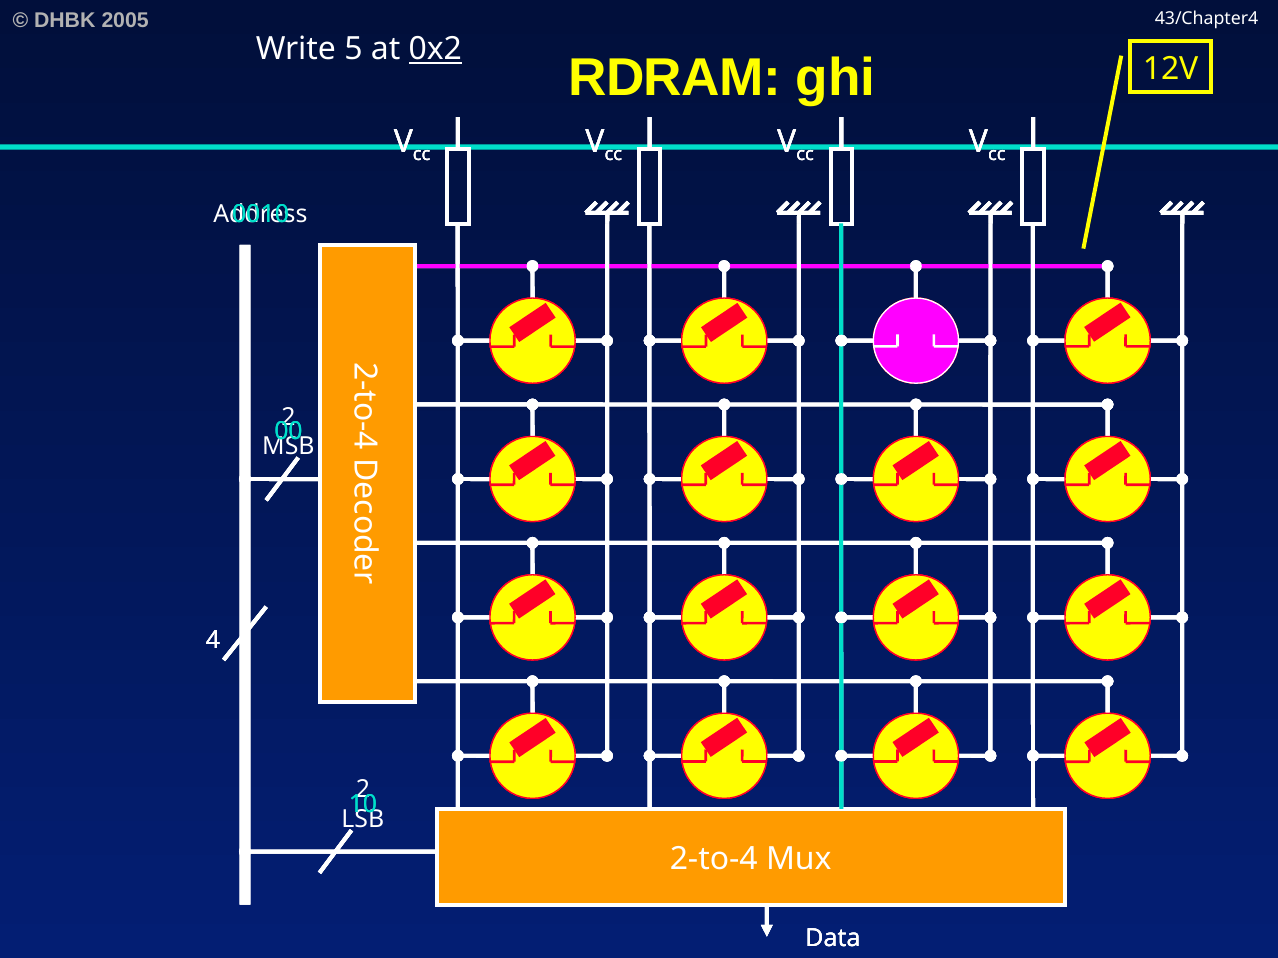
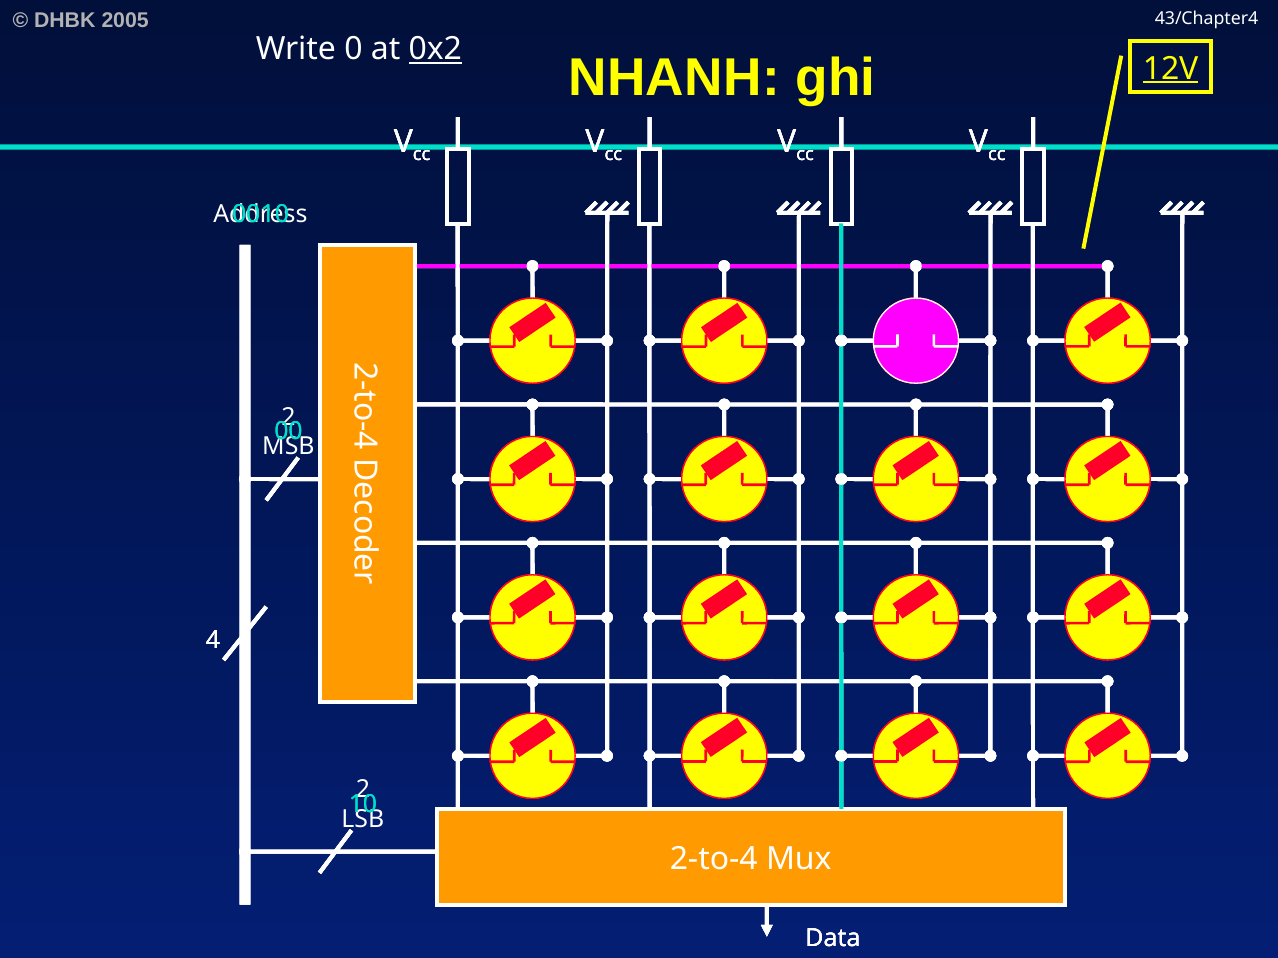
5: 5 -> 0
RDRAM: RDRAM -> NHANH
12V underline: none -> present
